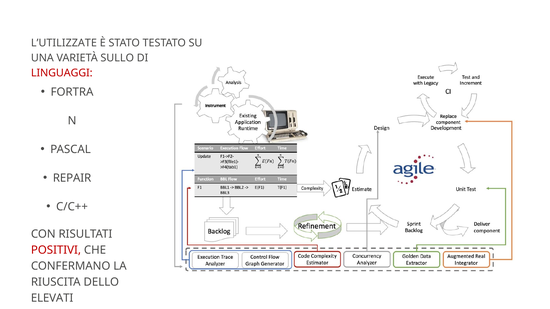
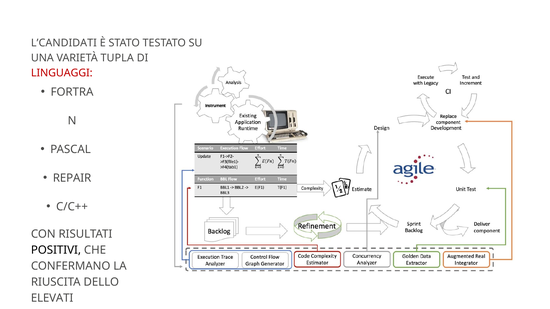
L’UTILIZZATE: L’UTILIZZATE -> L’CANDIDATI
SULLO: SULLO -> TUPLA
POSITIVI colour: red -> black
